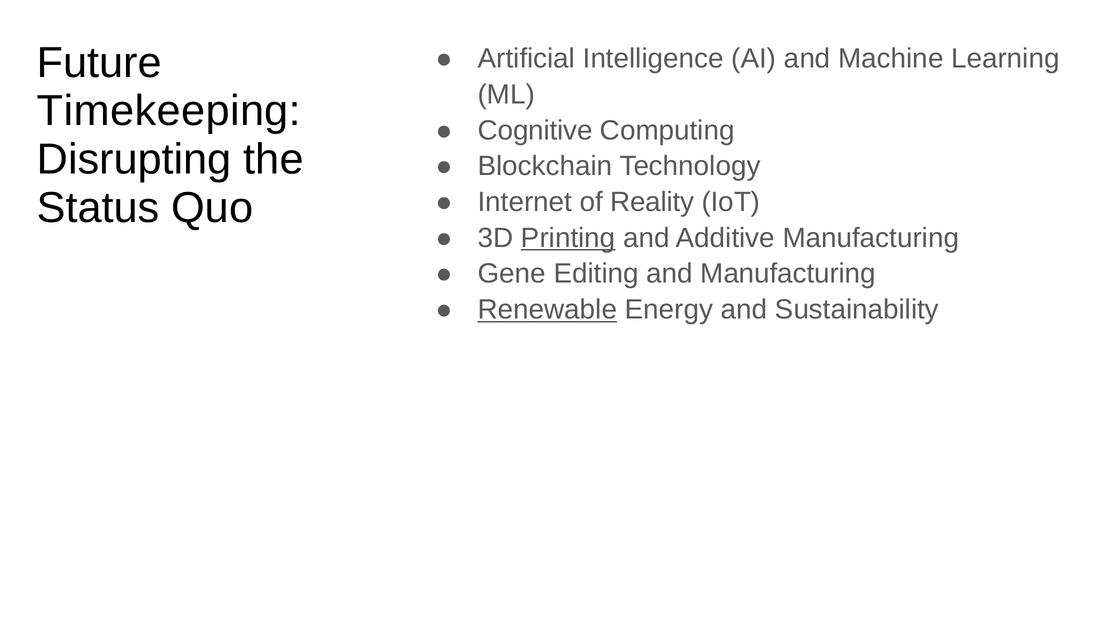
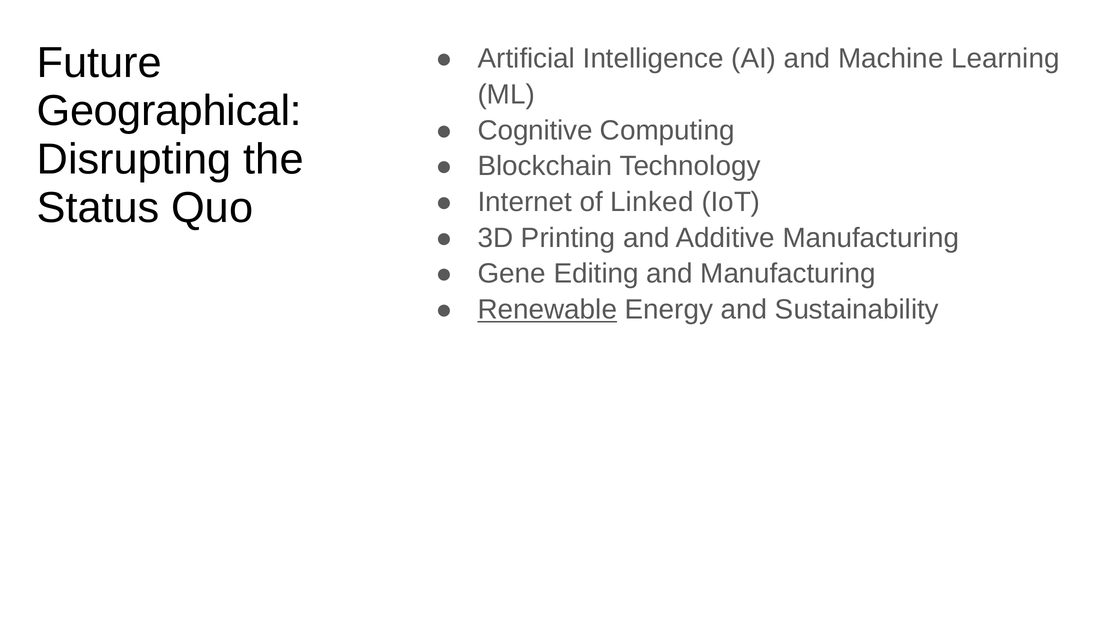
Timekeeping: Timekeeping -> Geographical
Reality: Reality -> Linked
Printing underline: present -> none
